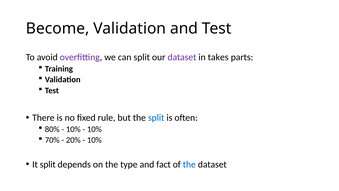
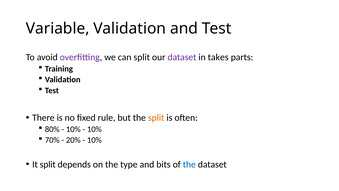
Become: Become -> Variable
split at (156, 118) colour: blue -> orange
fact: fact -> bits
